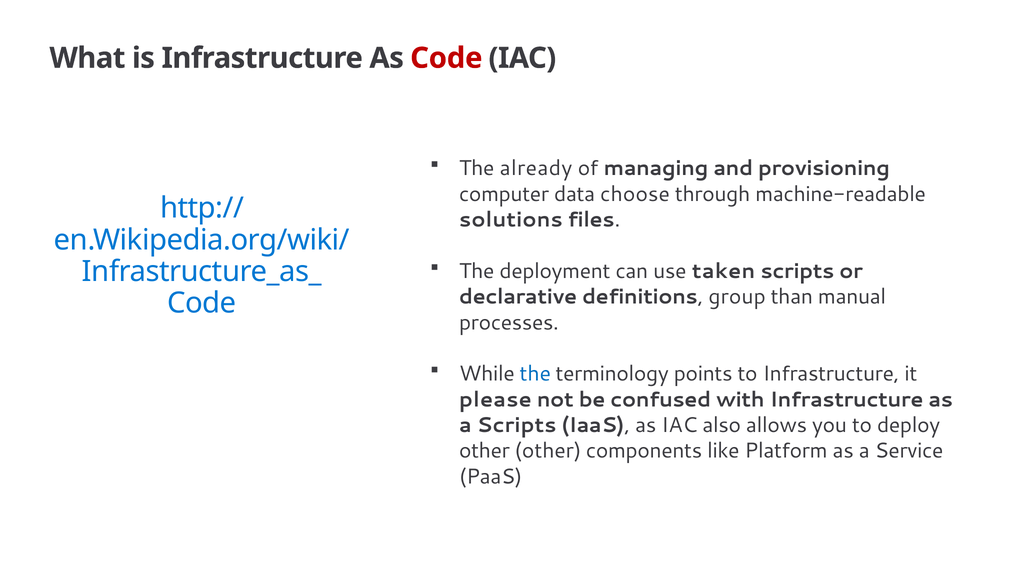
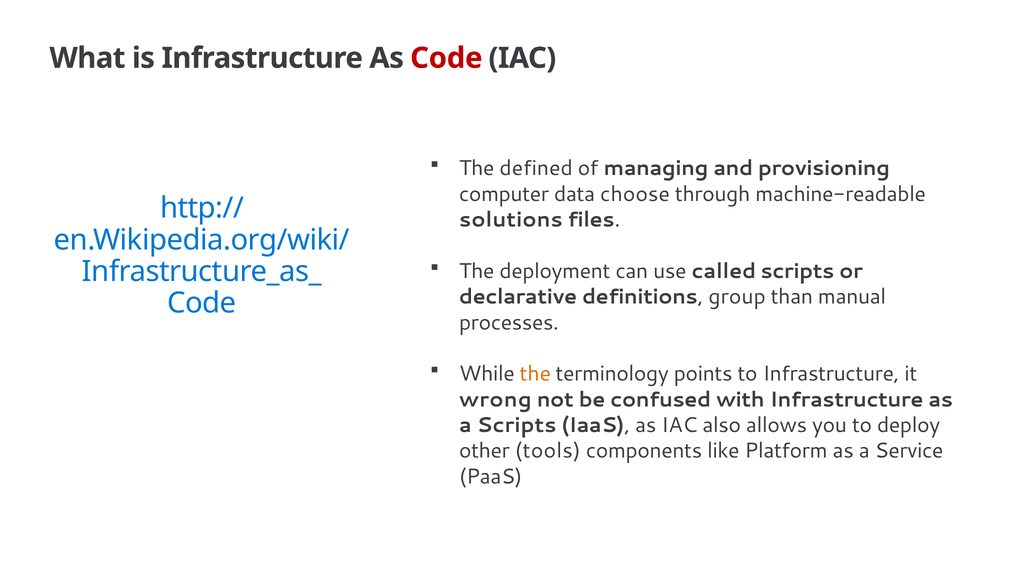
already: already -> defined
taken: taken -> called
the at (535, 374) colour: blue -> orange
please: please -> wrong
other other: other -> tools
